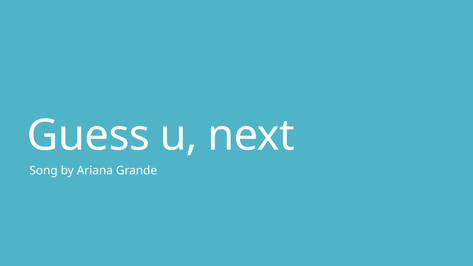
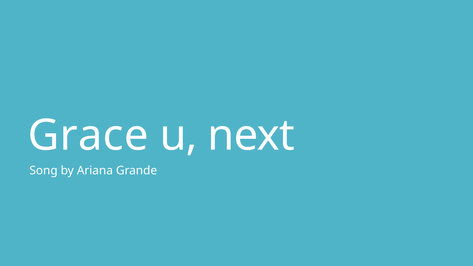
Guess: Guess -> Grace
